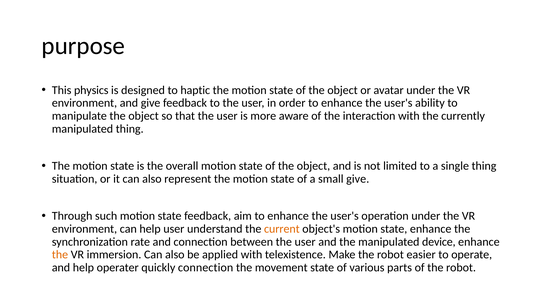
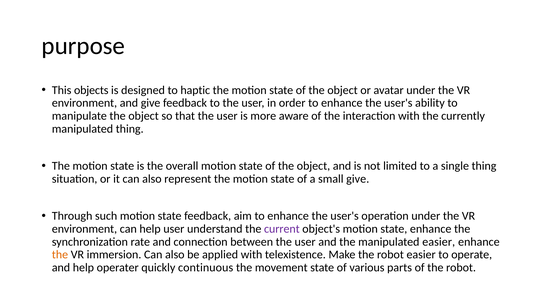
physics: physics -> objects
current colour: orange -> purple
manipulated device: device -> easier
quickly connection: connection -> continuous
